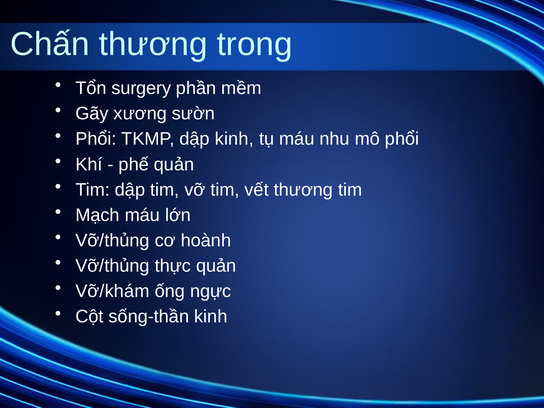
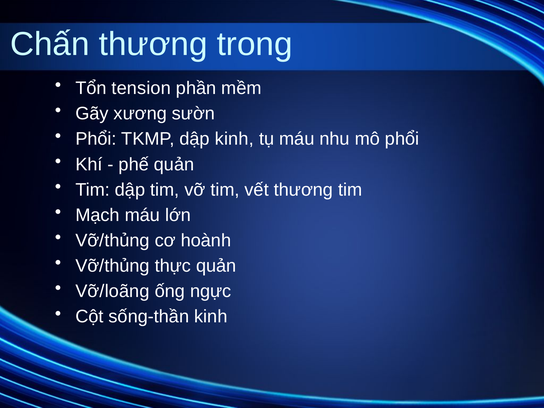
surgery: surgery -> tension
Vỡ/khám: Vỡ/khám -> Vỡ/loãng
